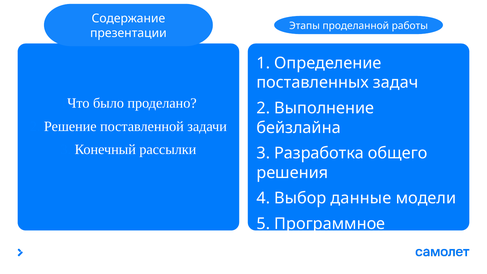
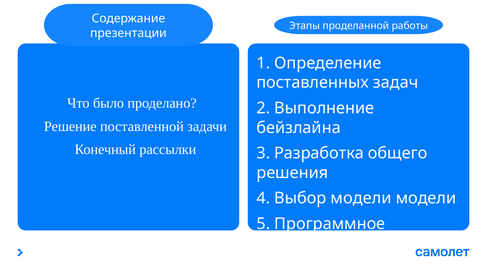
Выбор данные: данные -> модели
